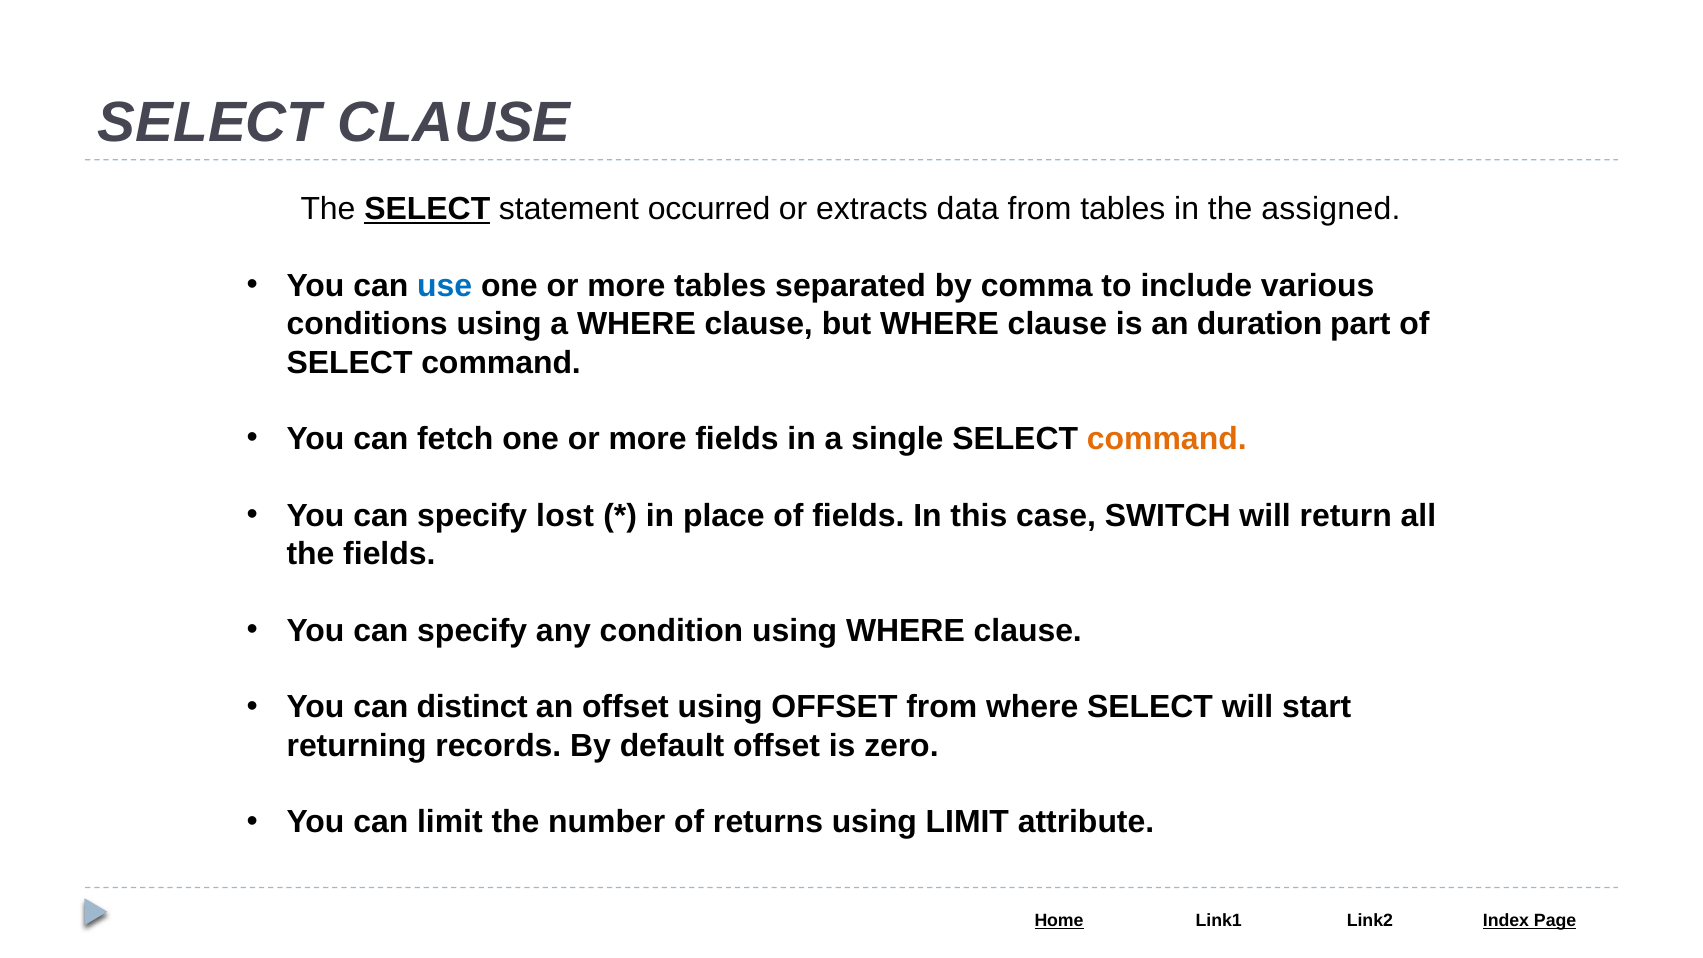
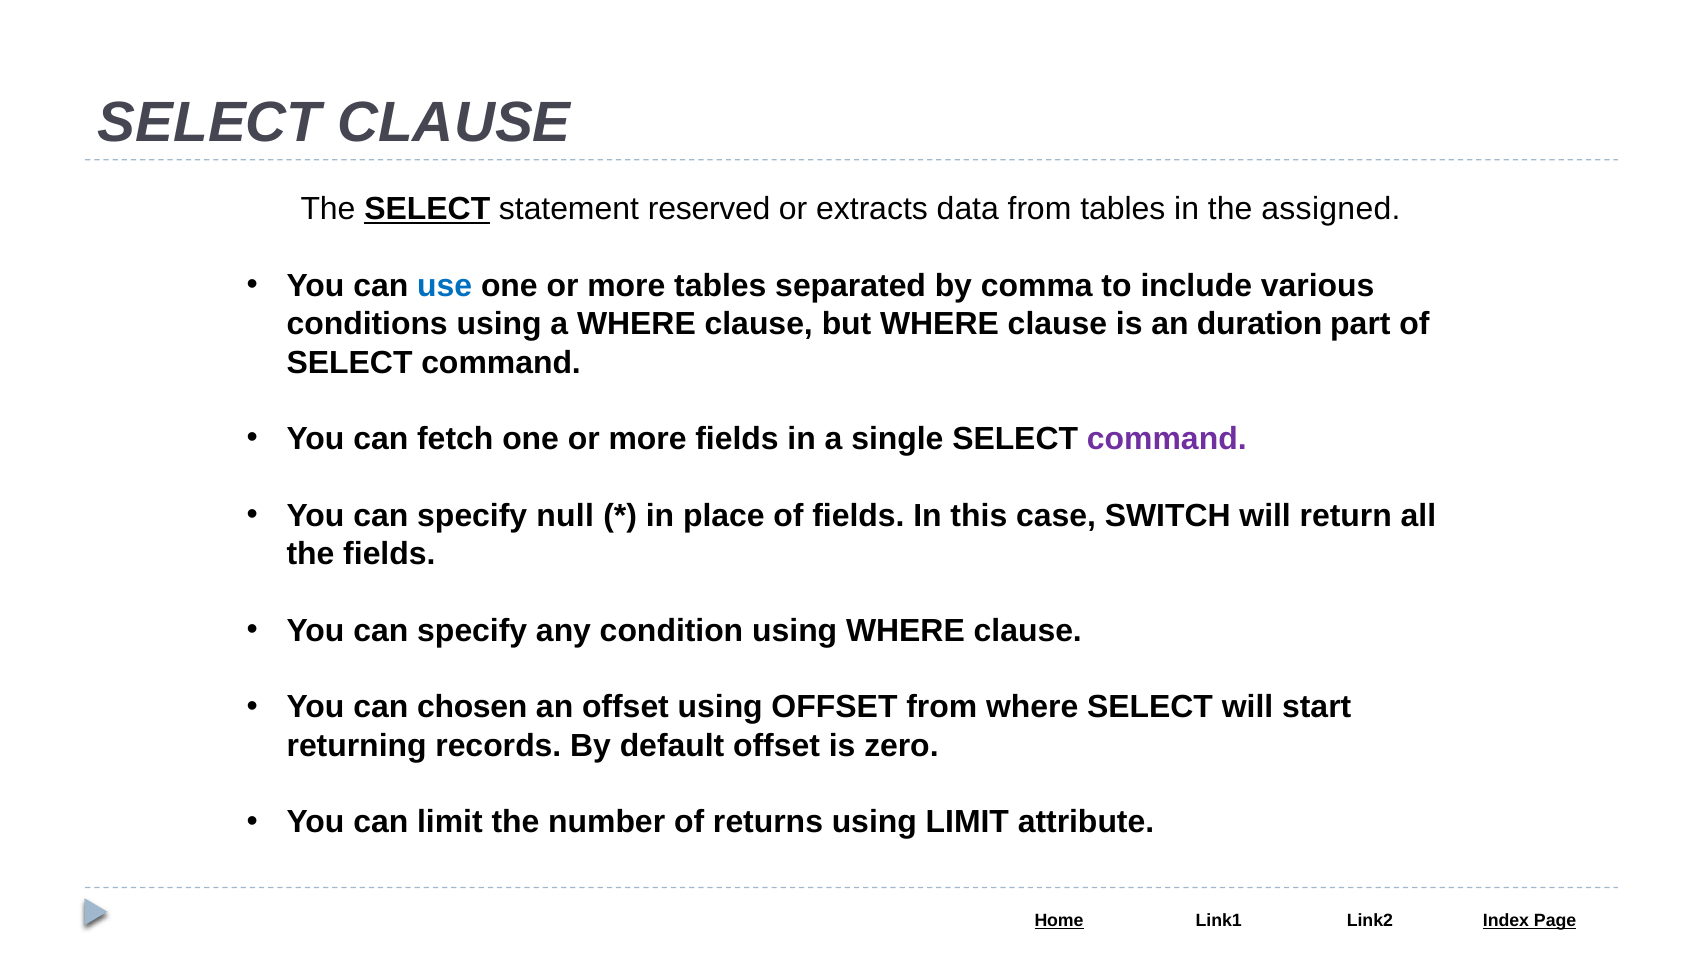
occurred: occurred -> reserved
command at (1167, 439) colour: orange -> purple
lost: lost -> null
distinct: distinct -> chosen
